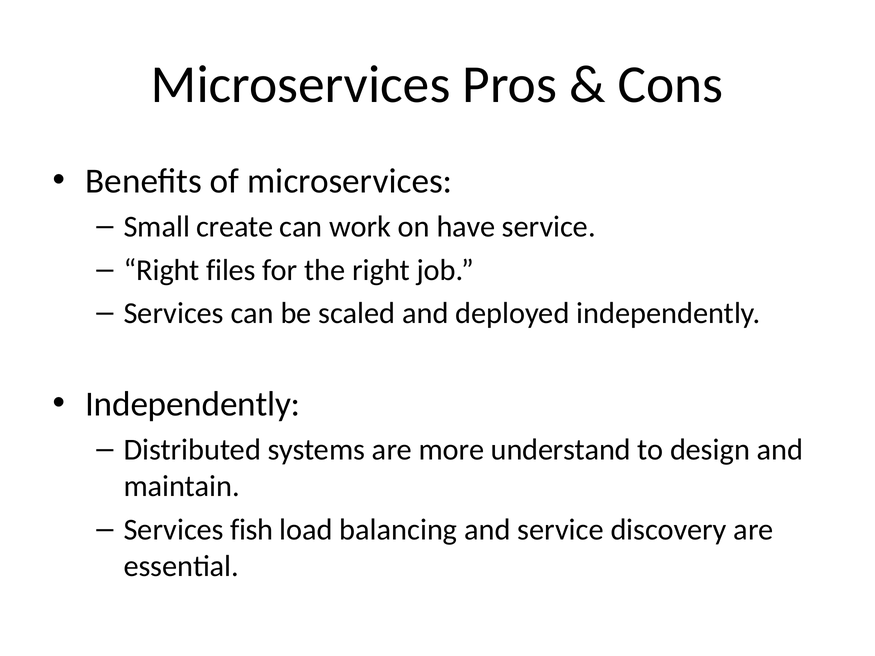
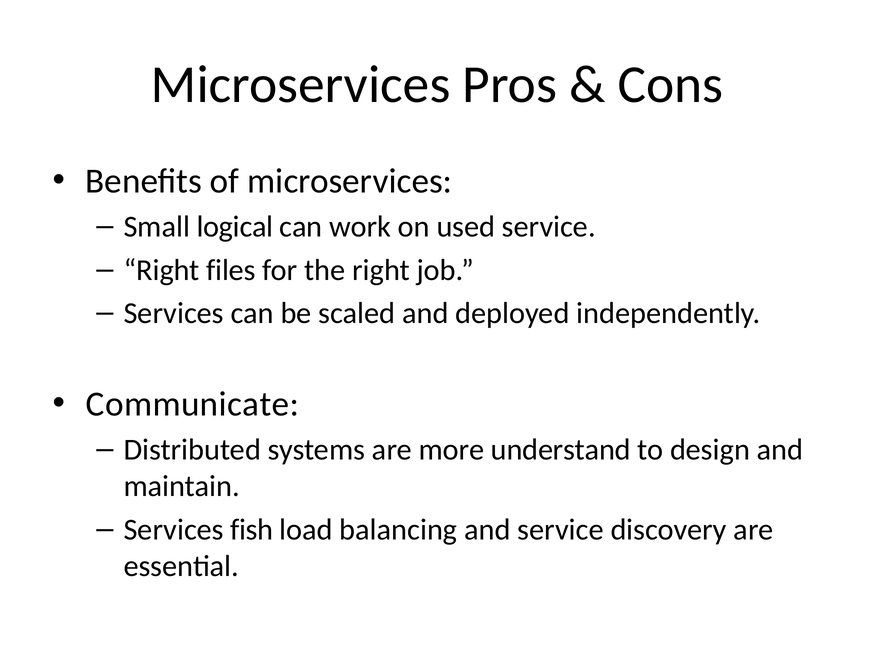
create: create -> logical
have: have -> used
Independently at (193, 404): Independently -> Communicate
